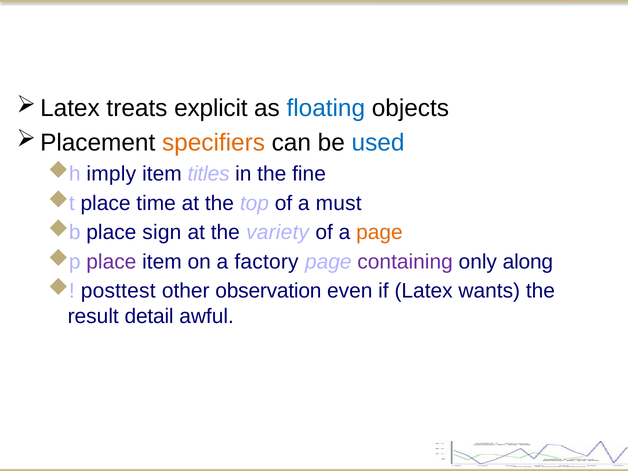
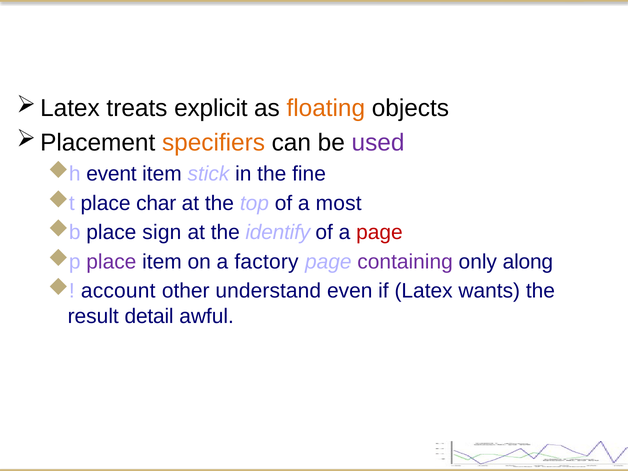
floating colour: blue -> orange
used colour: blue -> purple
imply: imply -> event
titles: titles -> stick
time: time -> char
must: must -> most
variety: variety -> identify
page at (379, 232) colour: orange -> red
posttest: posttest -> account
observation: observation -> understand
